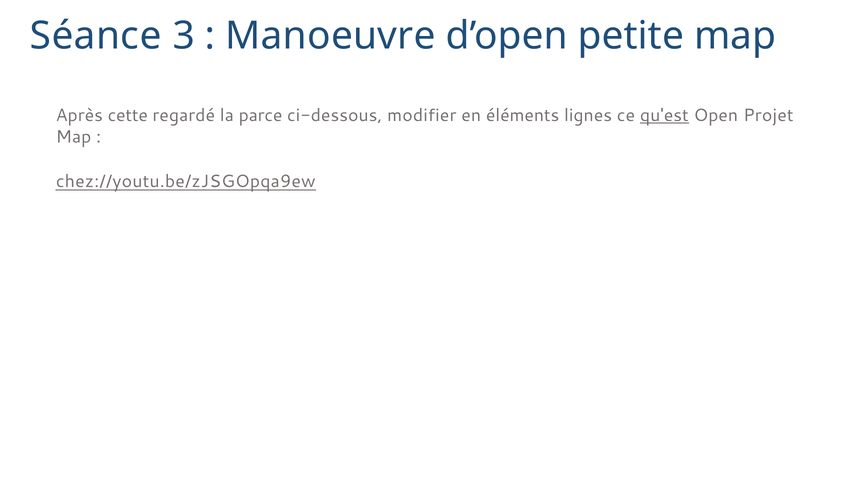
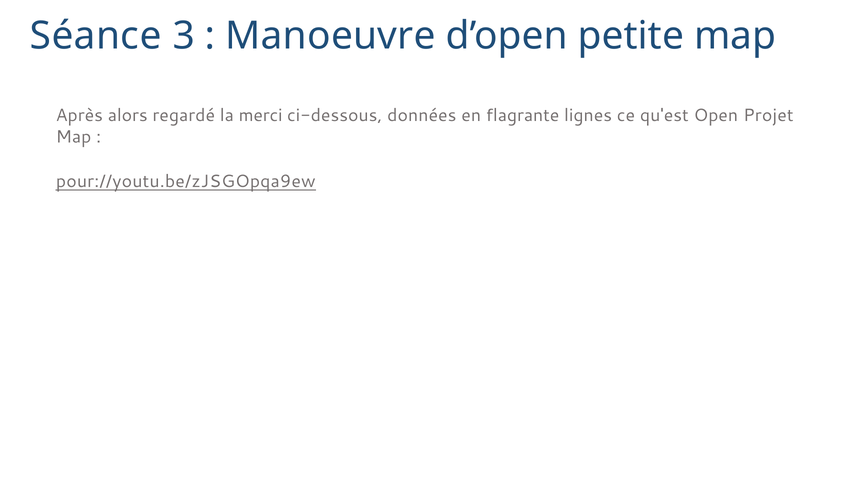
cette: cette -> alors
parce: parce -> merci
modifier: modifier -> données
éléments: éléments -> flagrante
qu'est underline: present -> none
chez://youtu.be/zJSGOpqa9ew: chez://youtu.be/zJSGOpqa9ew -> pour://youtu.be/zJSGOpqa9ew
